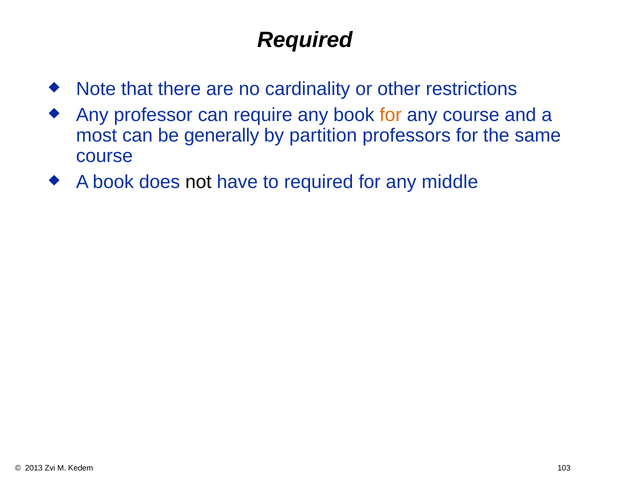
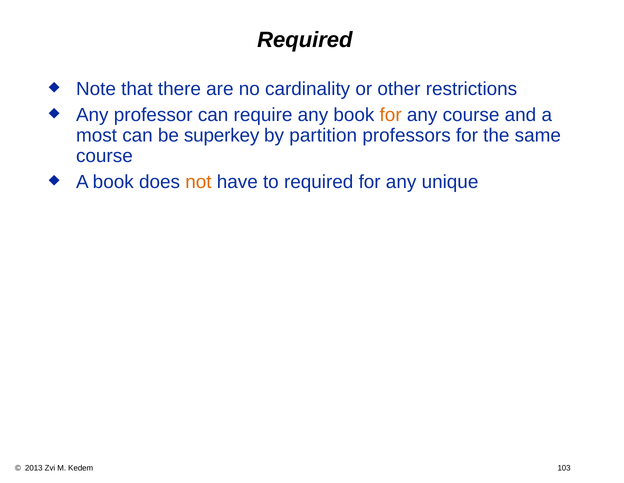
generally: generally -> superkey
not colour: black -> orange
middle: middle -> unique
